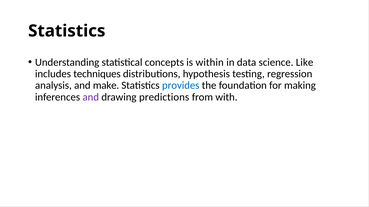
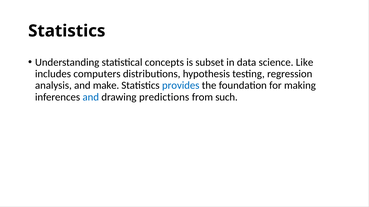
within: within -> subset
techniques: techniques -> computers
and at (91, 97) colour: purple -> blue
with: with -> such
